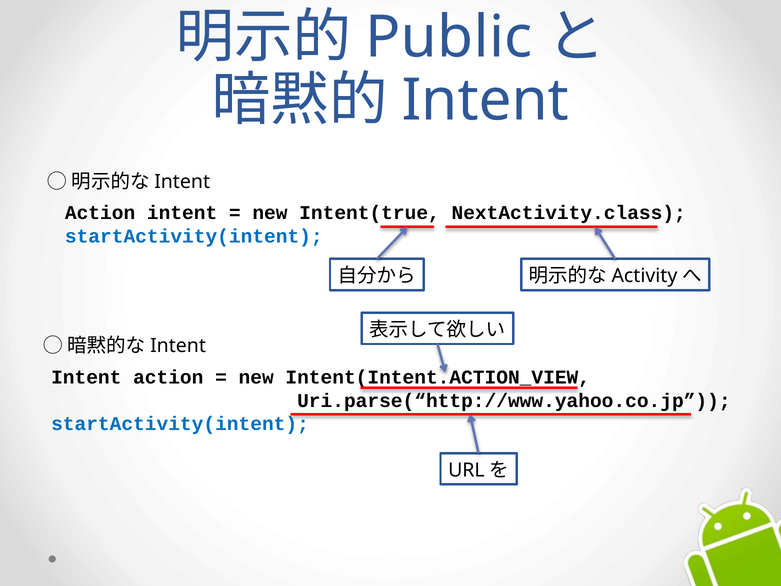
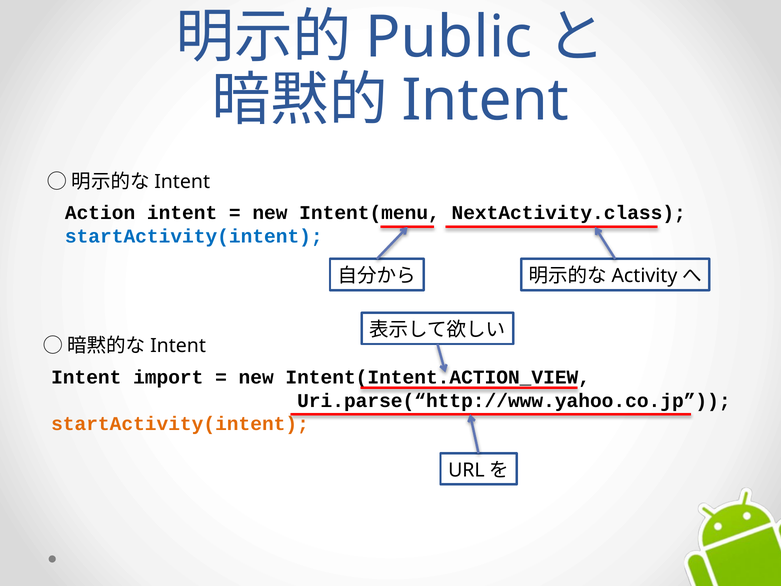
Intent(true: Intent(true -> Intent(menu
action at (168, 377): action -> import
startActivity(intent at (180, 424) colour: blue -> orange
